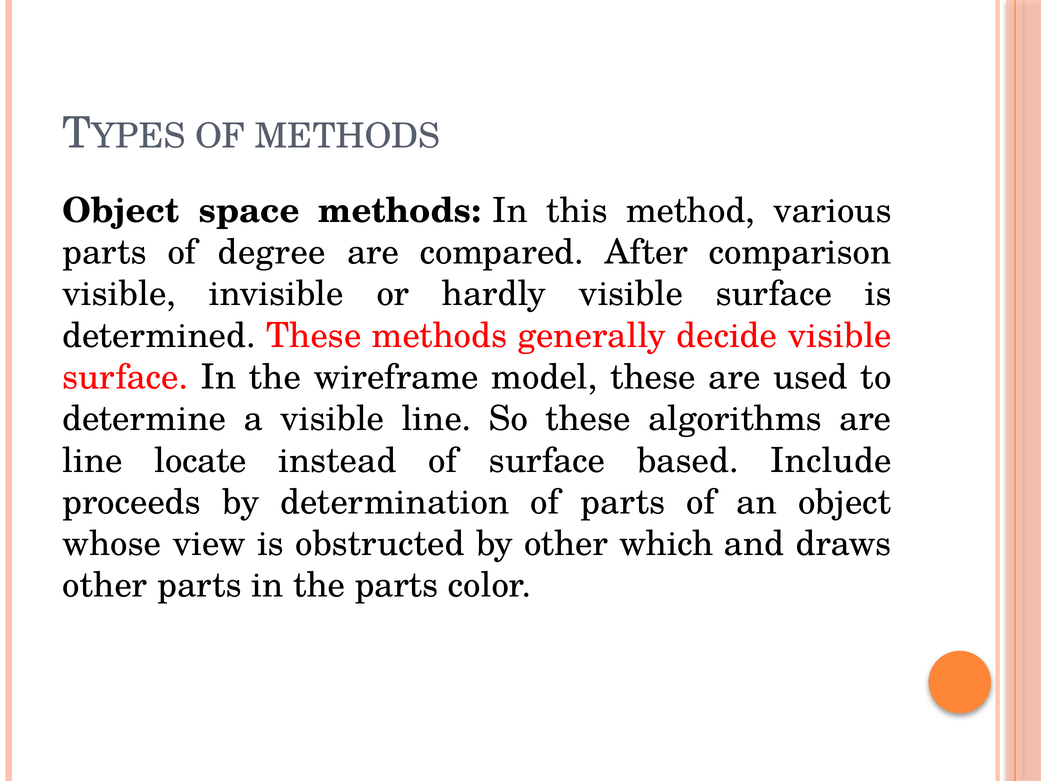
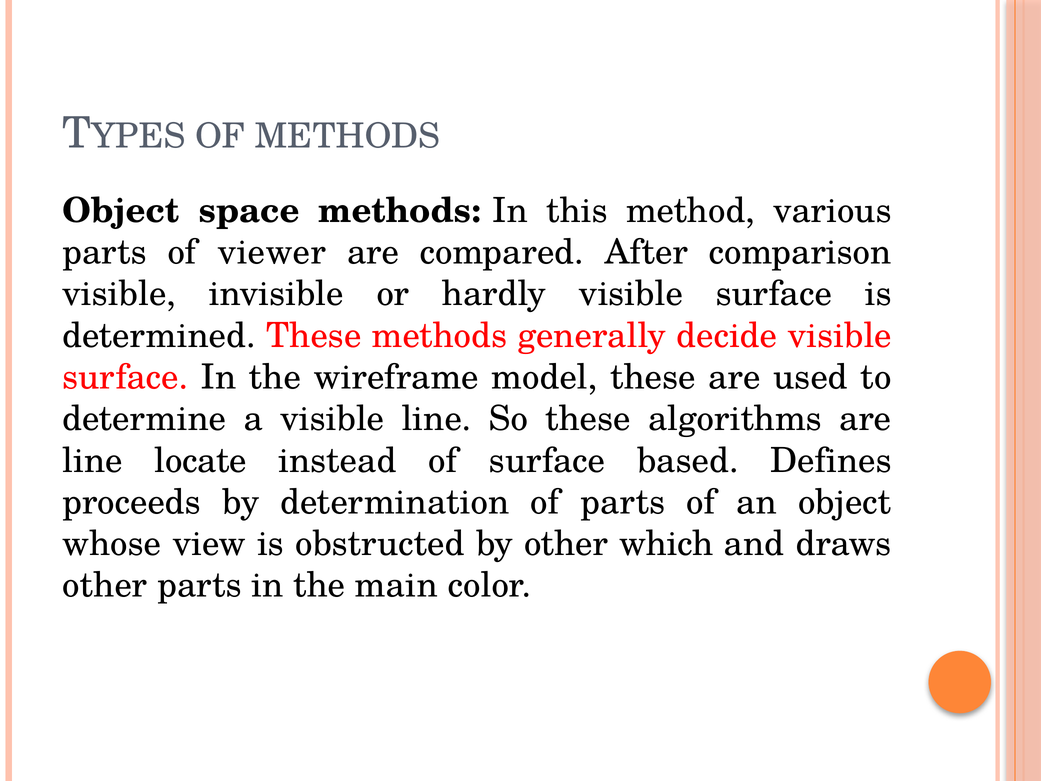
degree: degree -> viewer
Include: Include -> Defines
the parts: parts -> main
